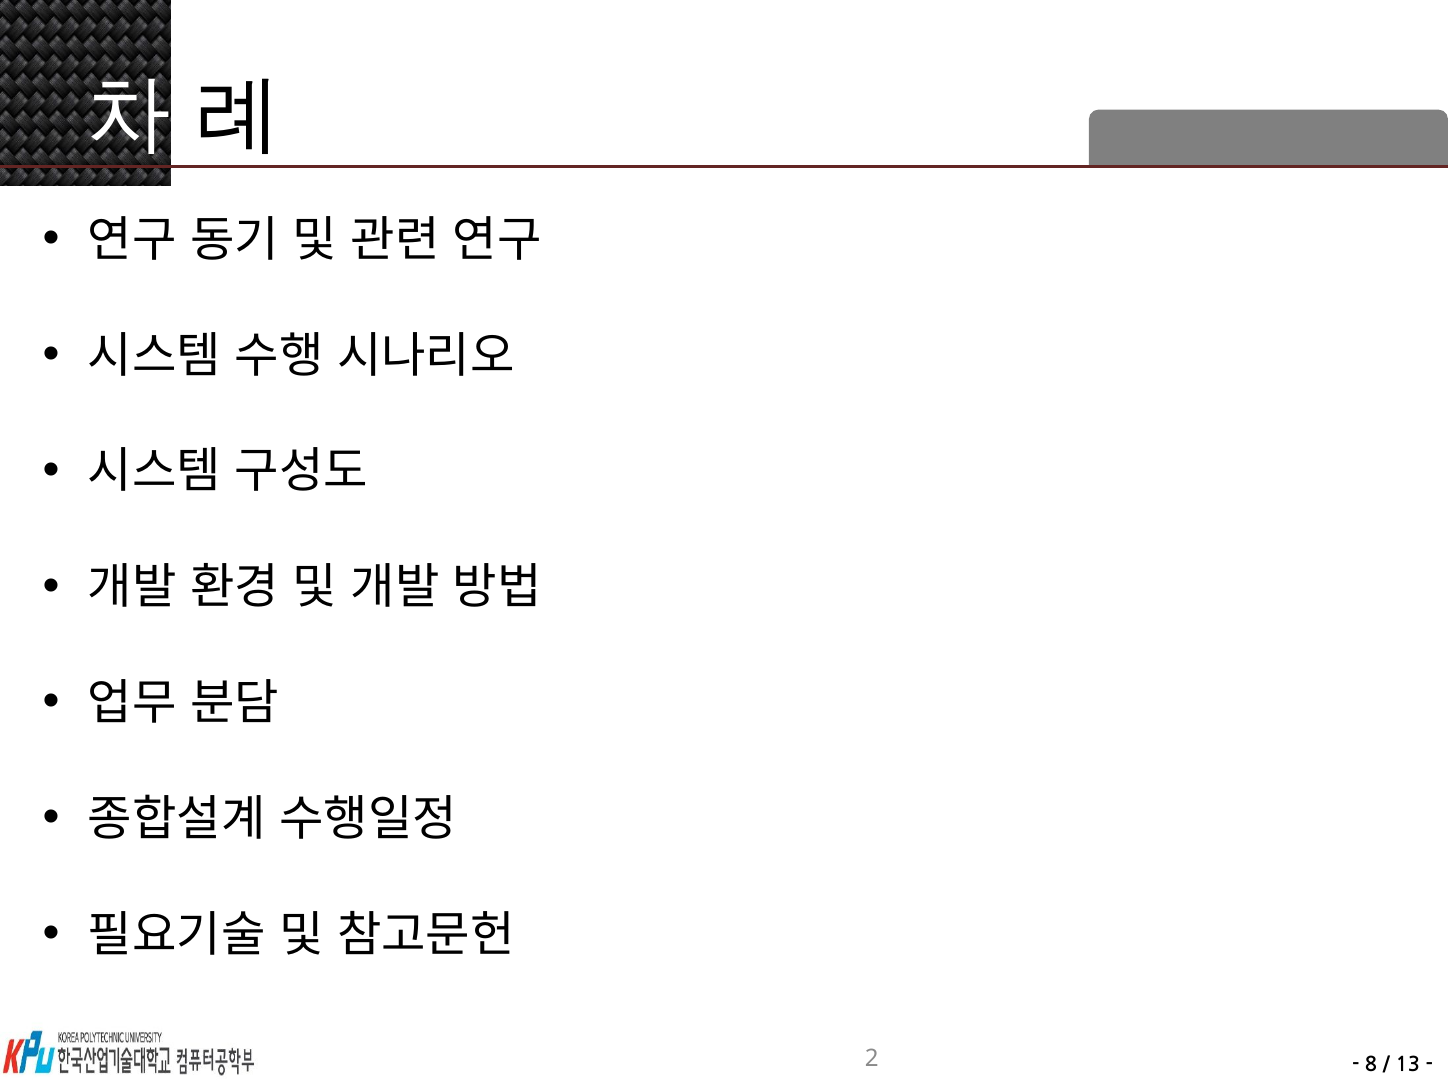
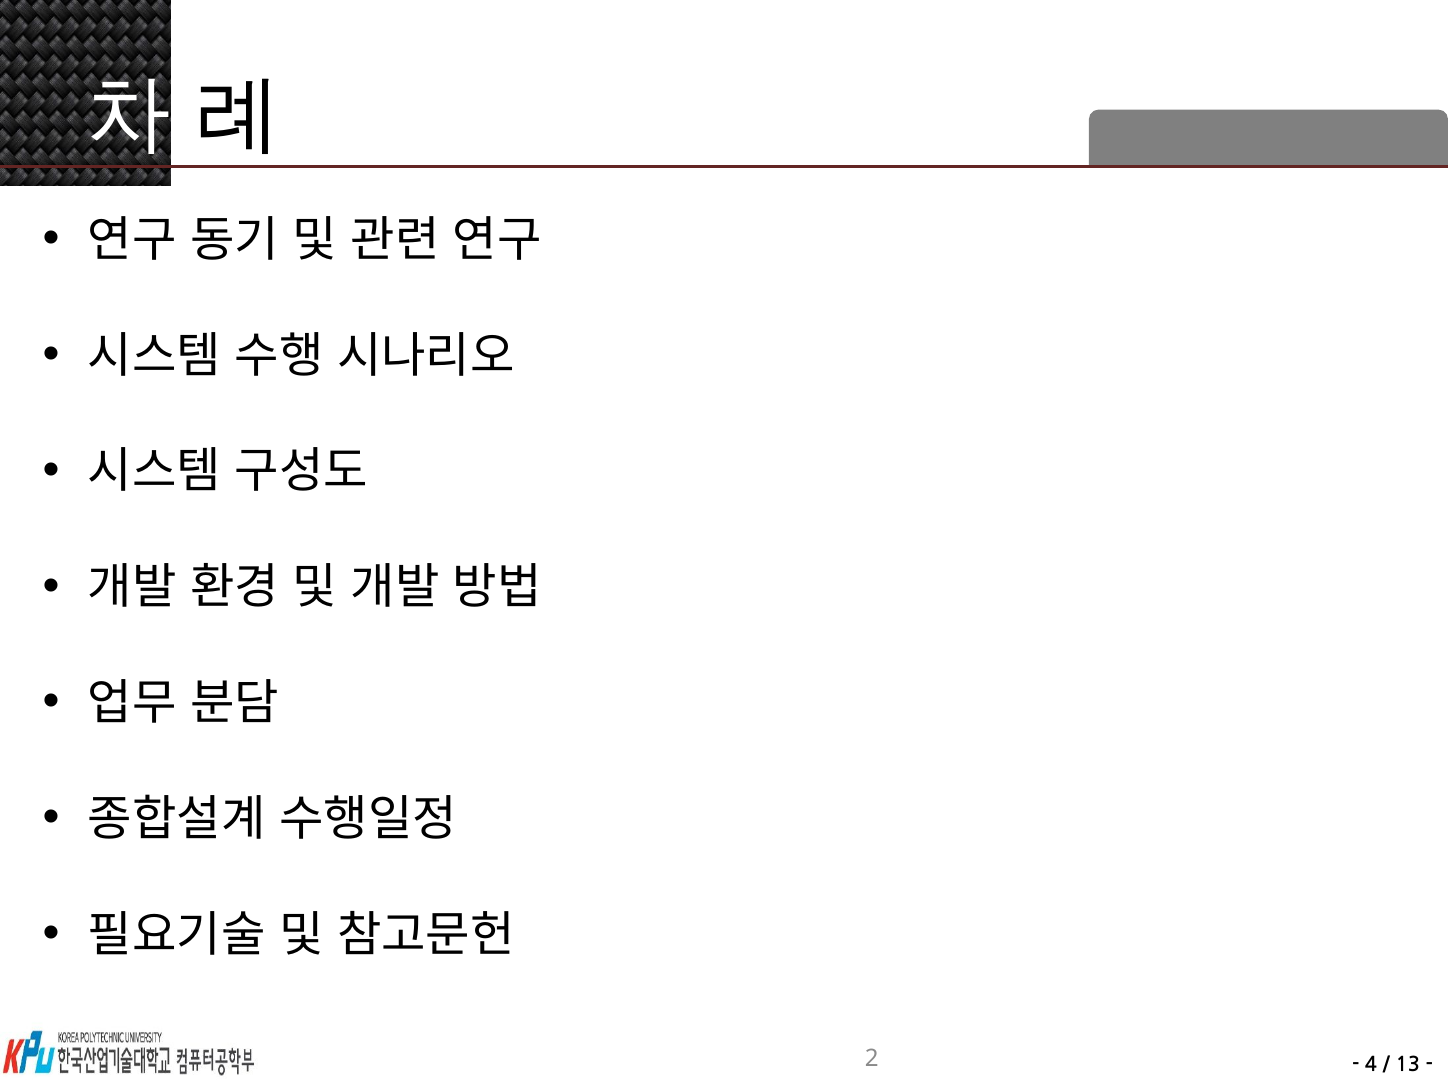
8: 8 -> 4
